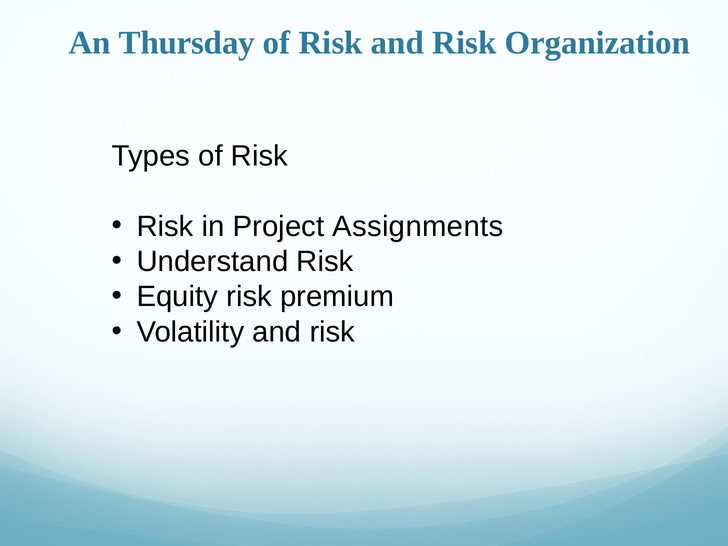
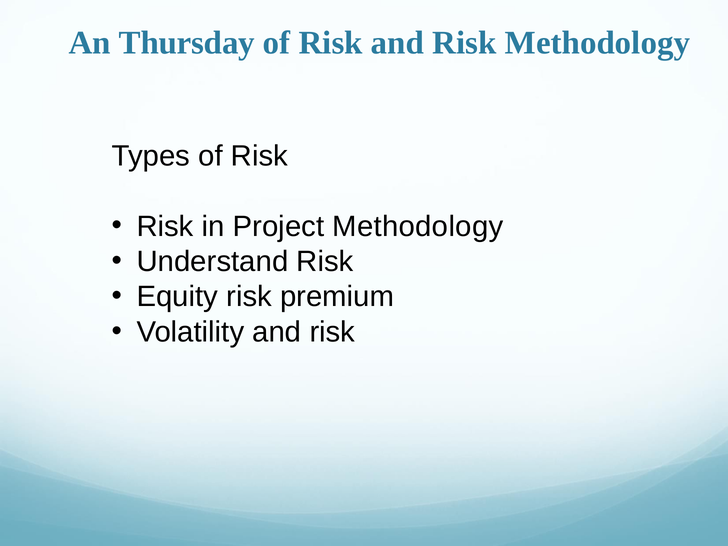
Risk Organization: Organization -> Methodology
Project Assignments: Assignments -> Methodology
